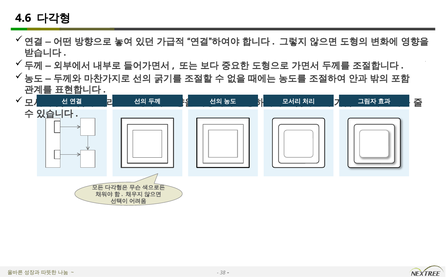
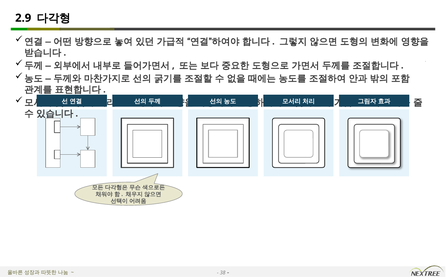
4.6: 4.6 -> 2.9
